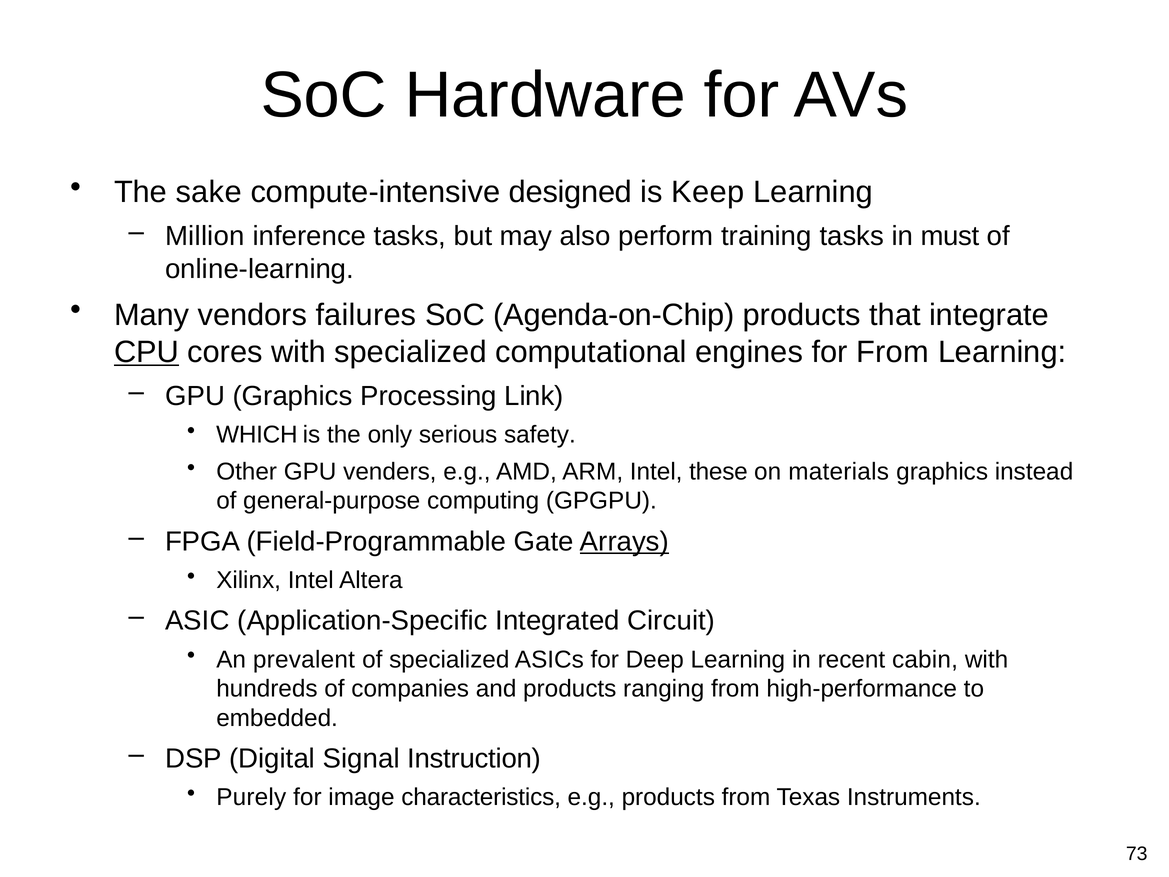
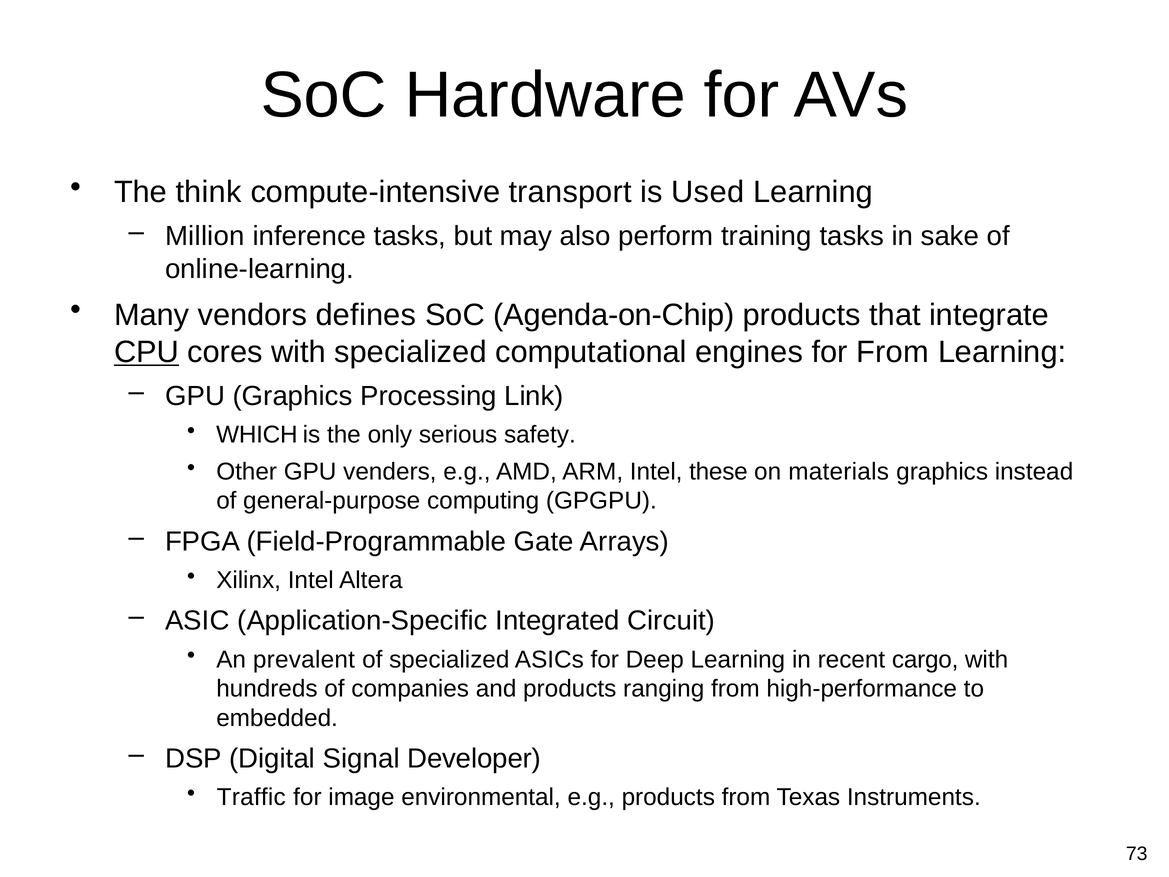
sake: sake -> think
designed: designed -> transport
Keep: Keep -> Used
must: must -> sake
failures: failures -> defines
Arrays underline: present -> none
cabin: cabin -> cargo
Instruction: Instruction -> Developer
Purely: Purely -> Traffic
characteristics: characteristics -> environmental
